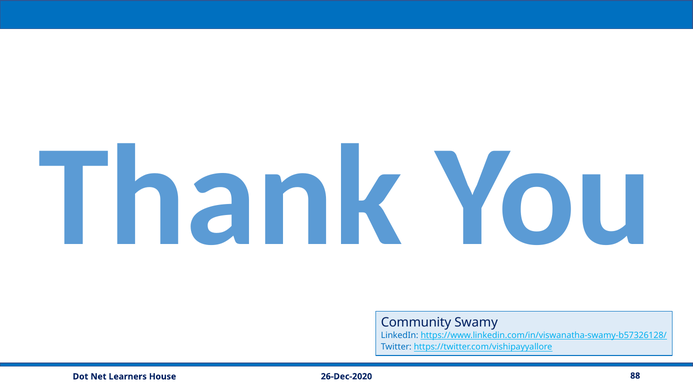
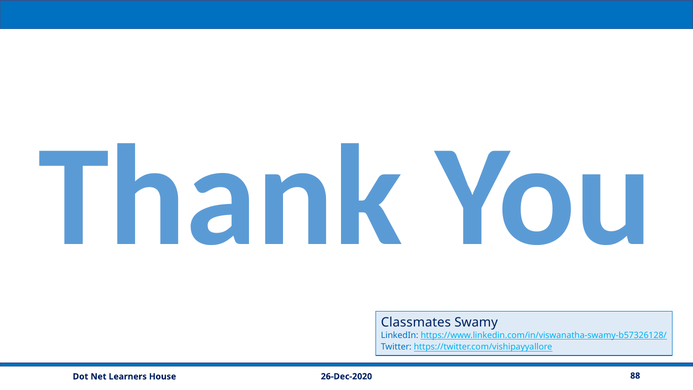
Community: Community -> Classmates
